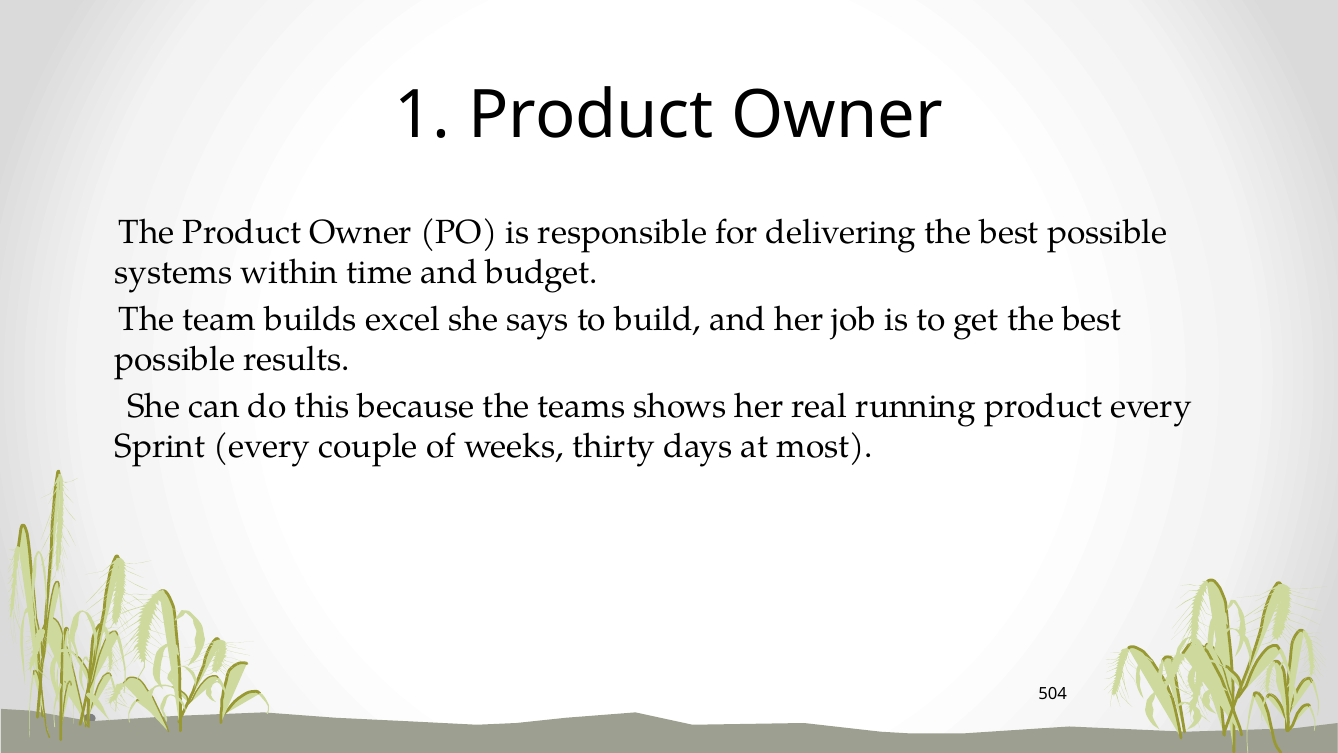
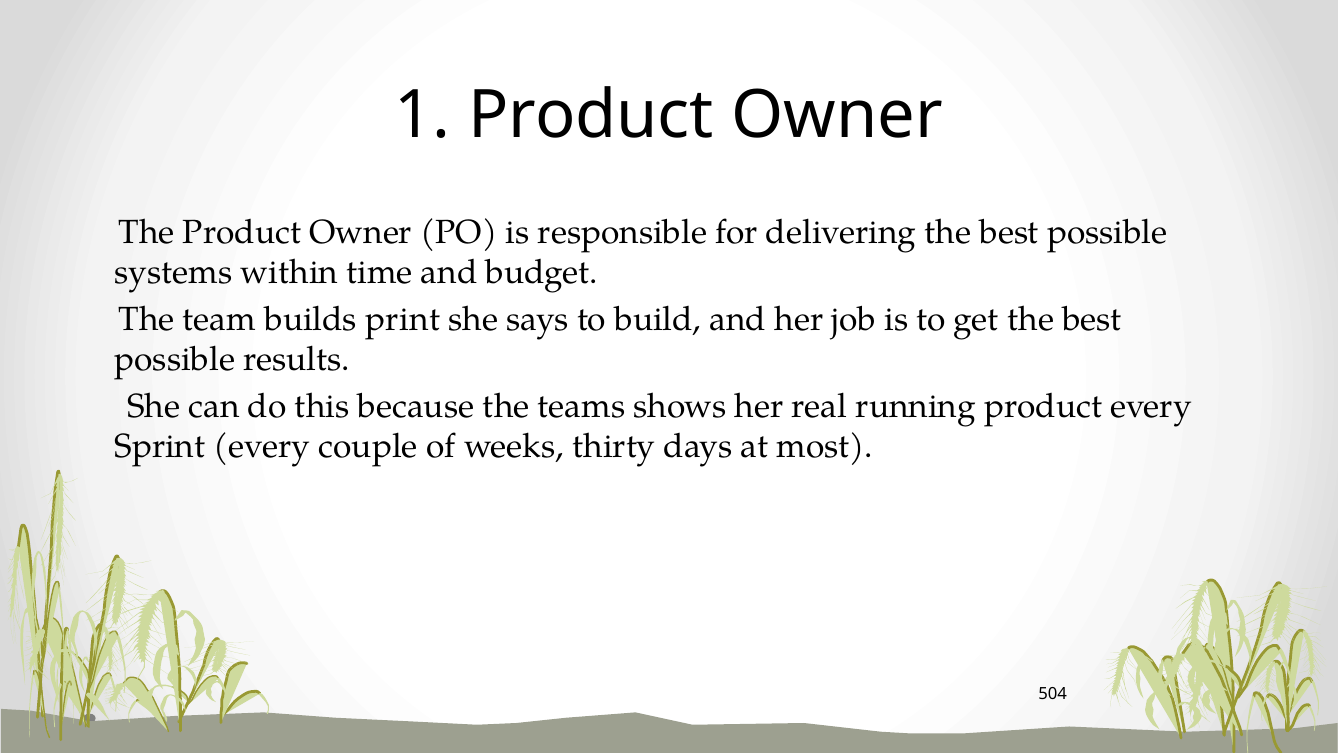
excel: excel -> print
